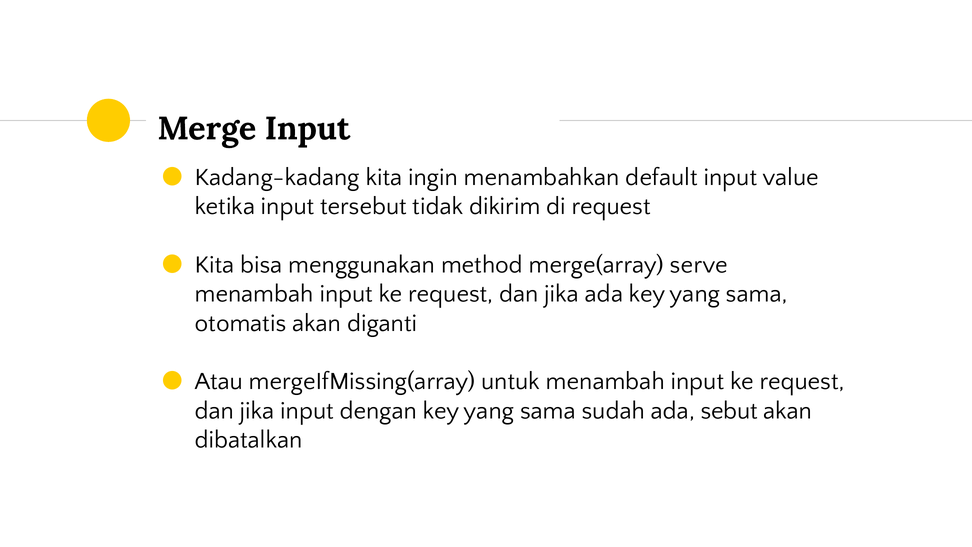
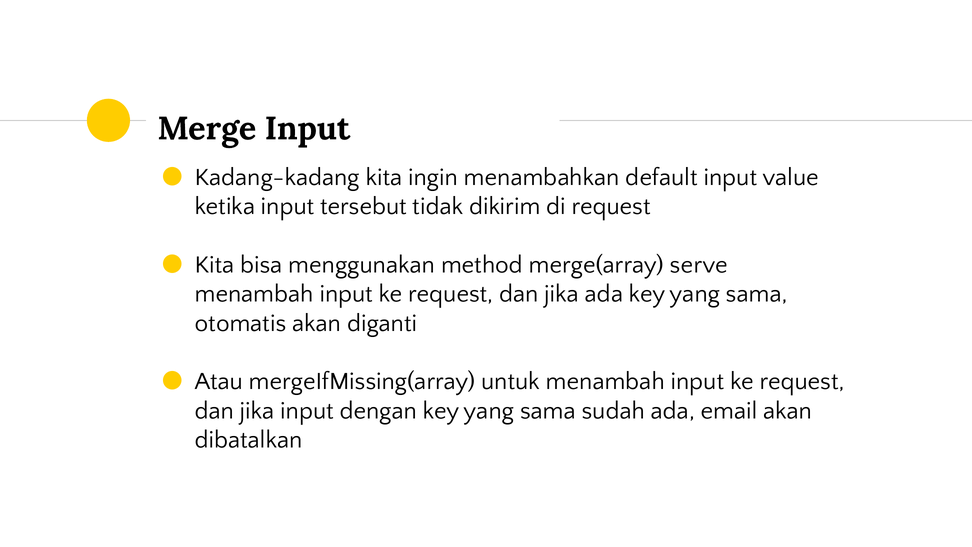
sebut: sebut -> email
